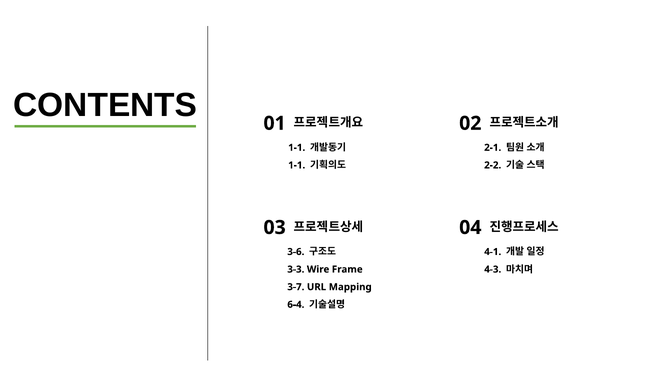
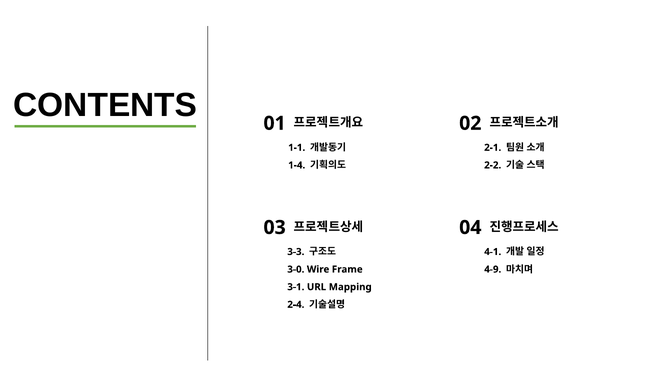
1-1 at (297, 165): 1-1 -> 1-4
3-6: 3-6 -> 3-3
3-3: 3-3 -> 3-0
4-3: 4-3 -> 4-9
3-7: 3-7 -> 3-1
6-4: 6-4 -> 2-4
